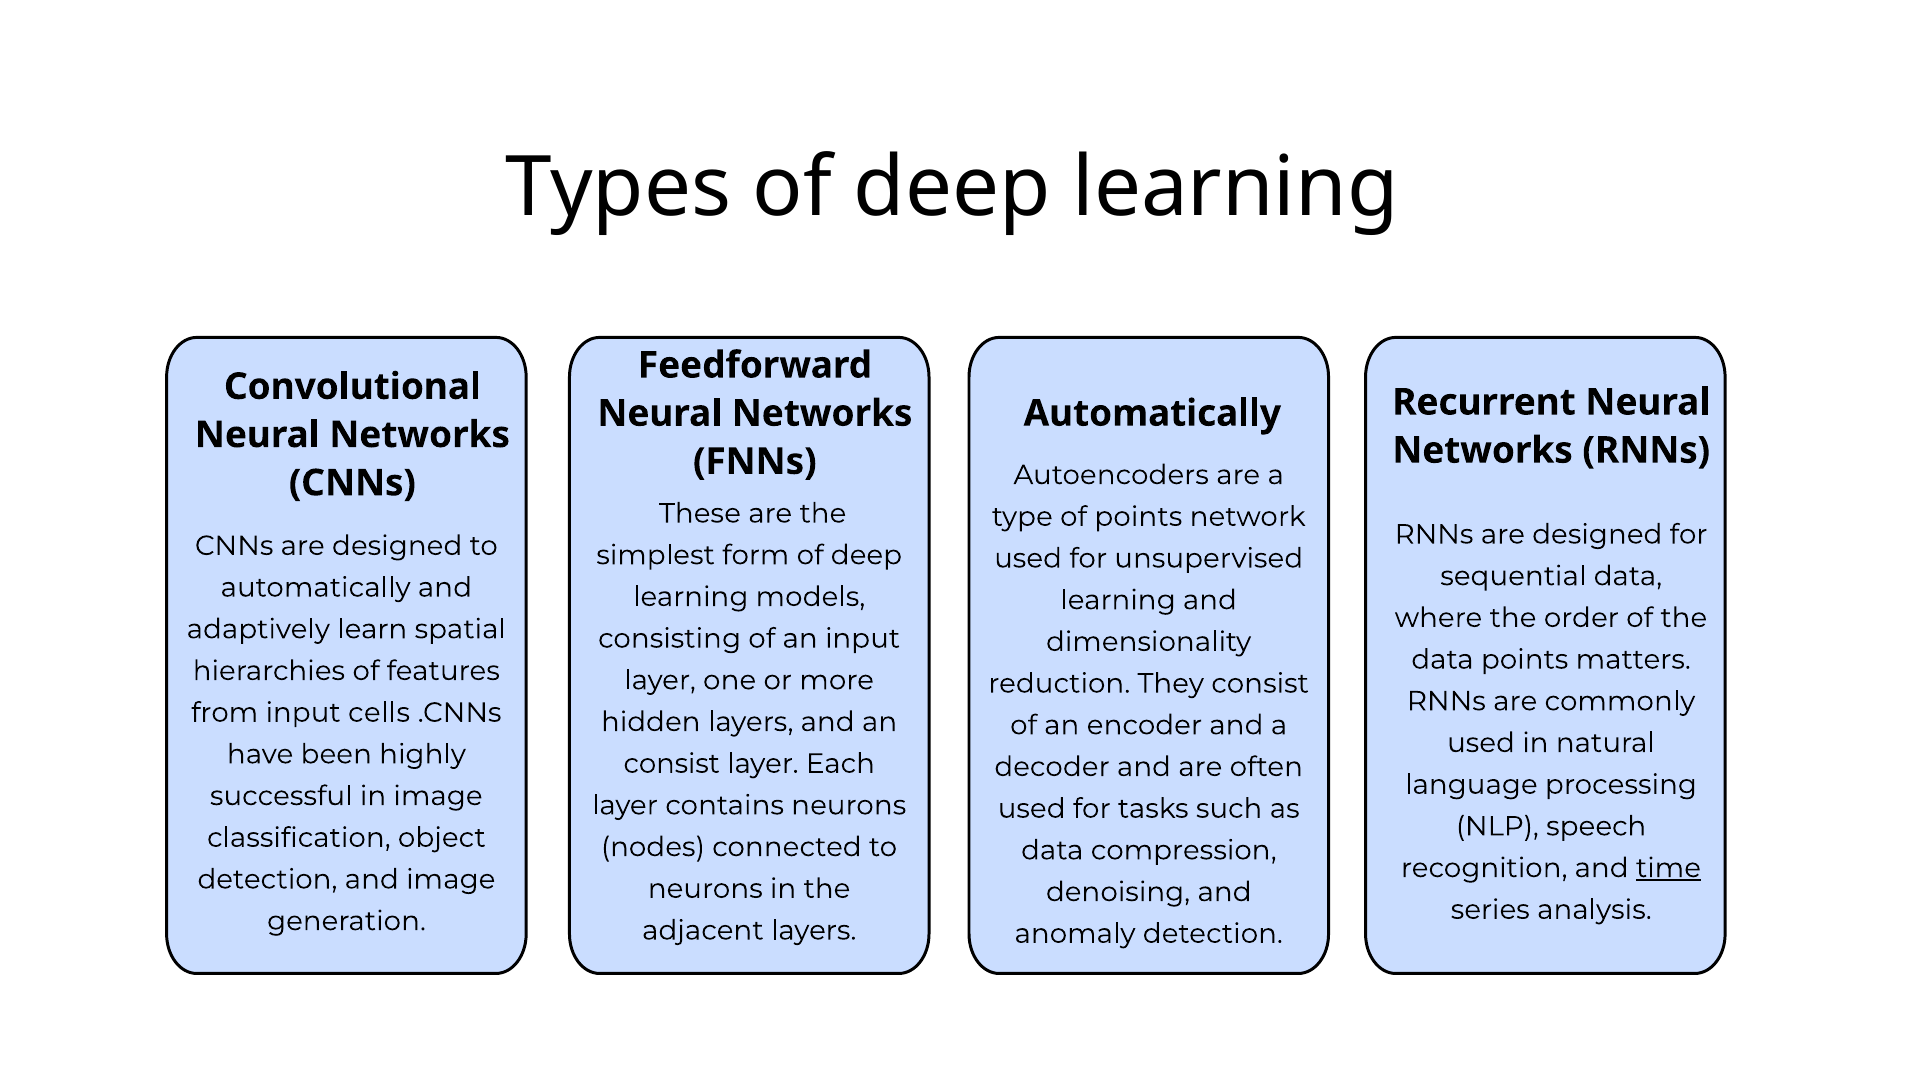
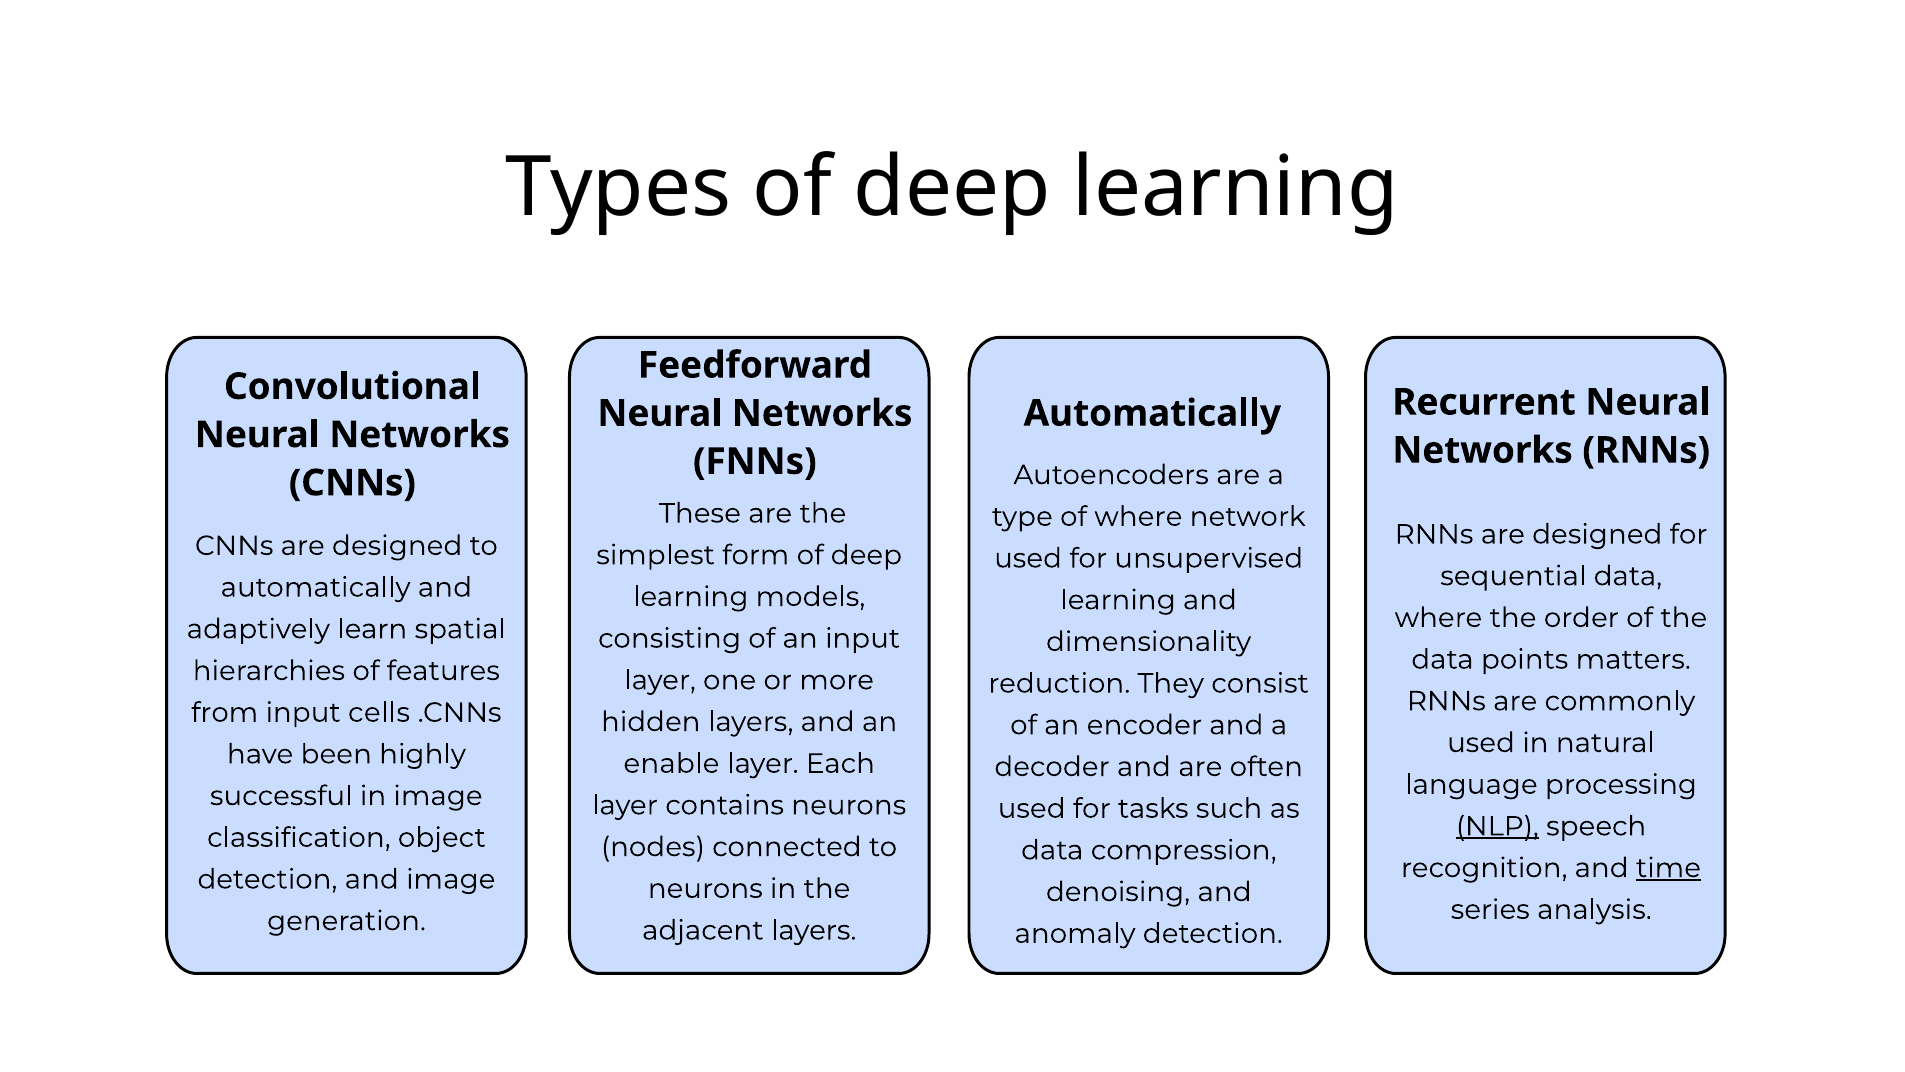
of points: points -> where
consist at (672, 763): consist -> enable
NLP underline: none -> present
